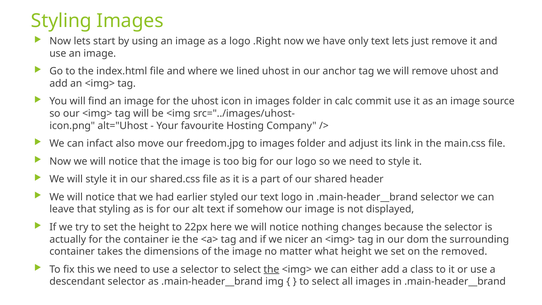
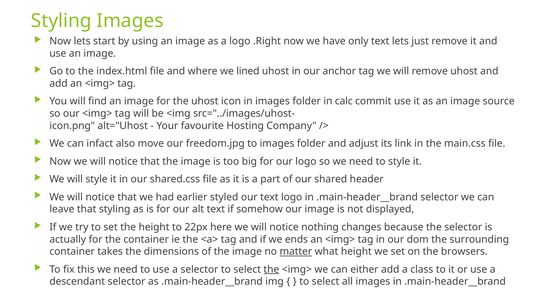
nicer: nicer -> ends
matter underline: none -> present
removed: removed -> browsers
